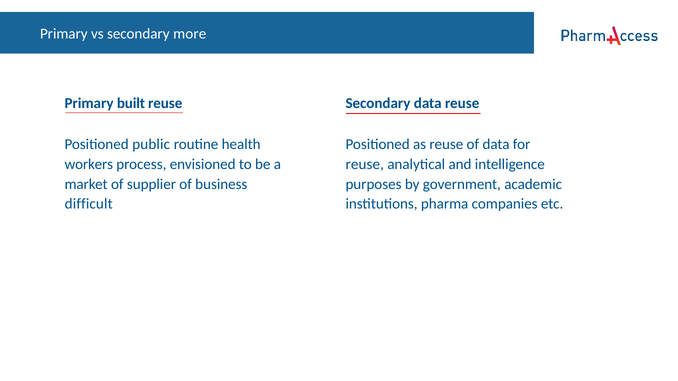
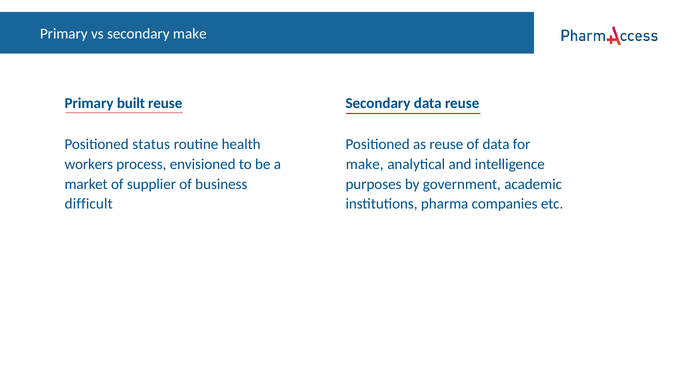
secondary more: more -> make
public: public -> status
reuse at (365, 164): reuse -> make
